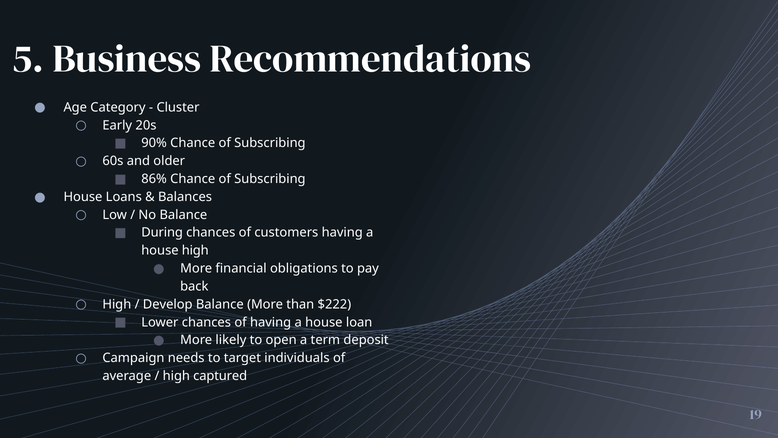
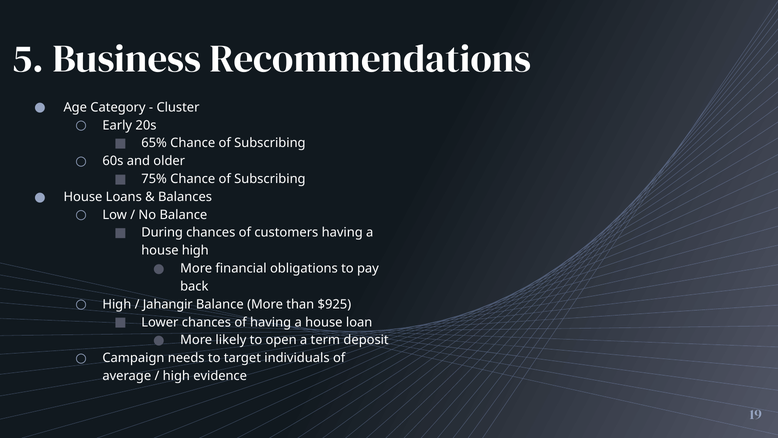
90%: 90% -> 65%
86%: 86% -> 75%
Develop: Develop -> Jahangir
$222: $222 -> $925
captured: captured -> evidence
